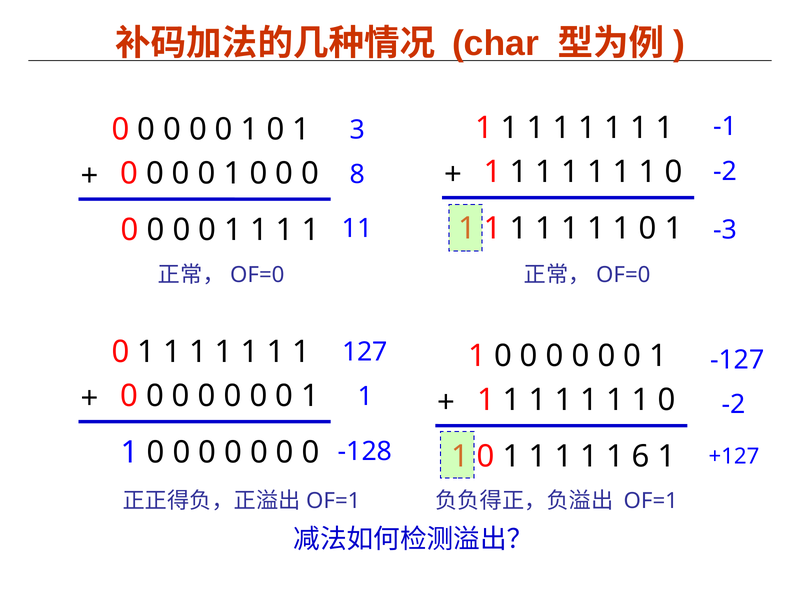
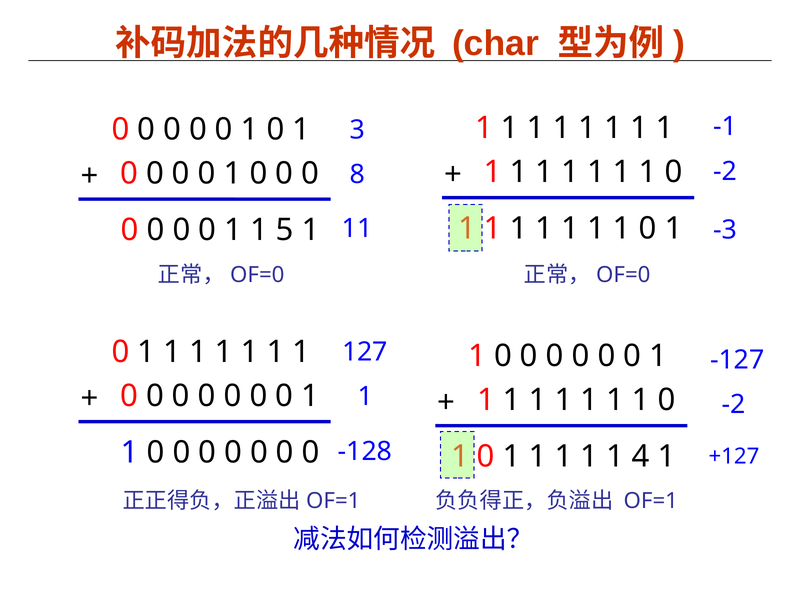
1 at (285, 230): 1 -> 5
6: 6 -> 4
